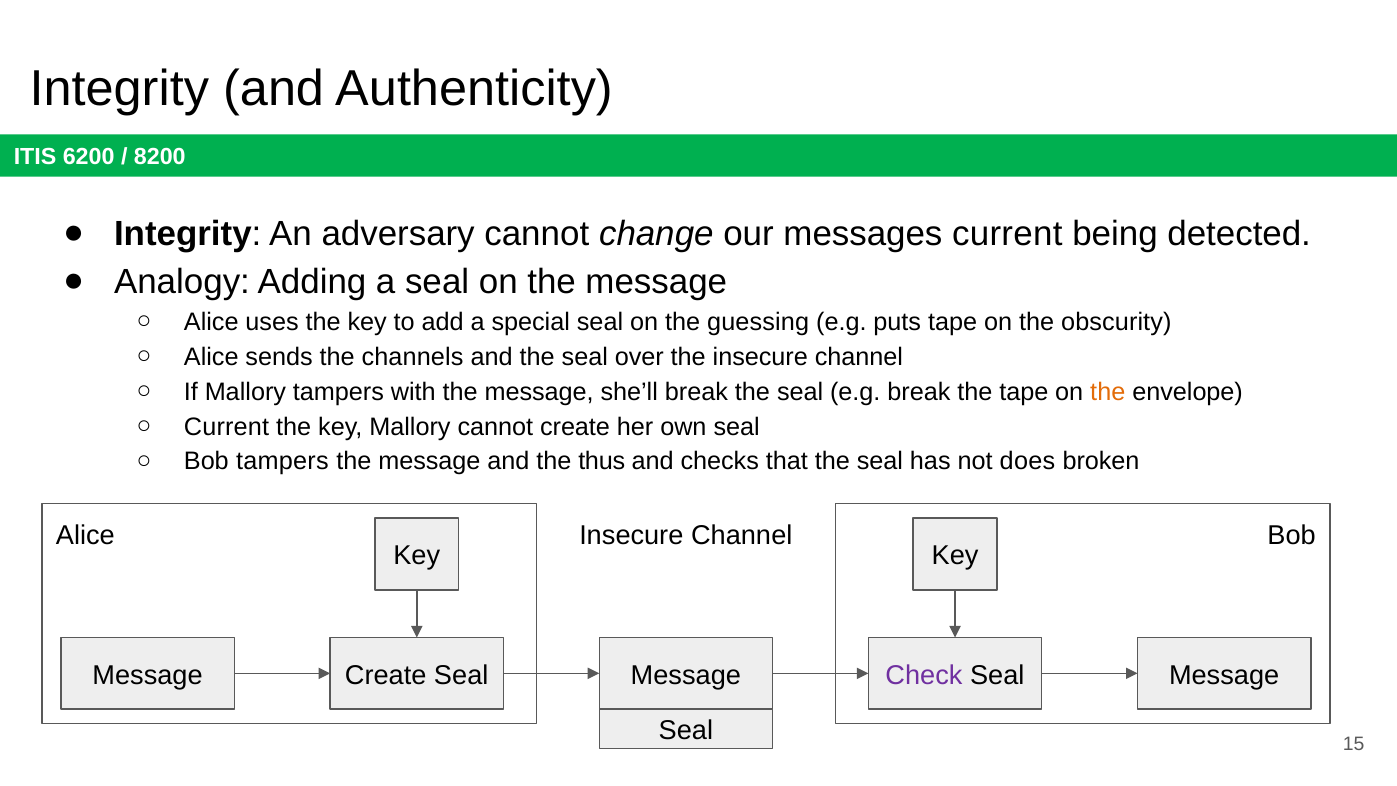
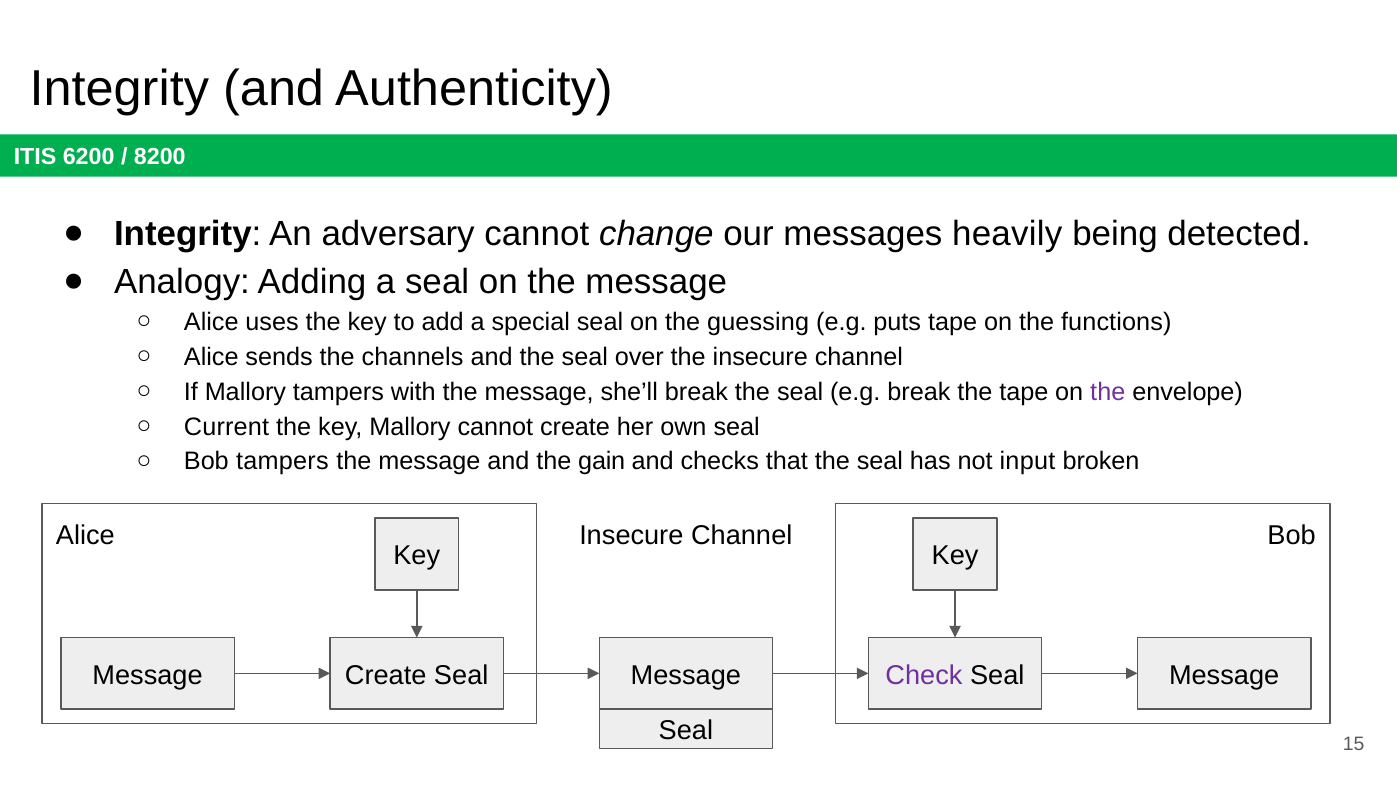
messages current: current -> heavily
obscurity: obscurity -> functions
the at (1108, 392) colour: orange -> purple
thus: thus -> gain
does: does -> input
